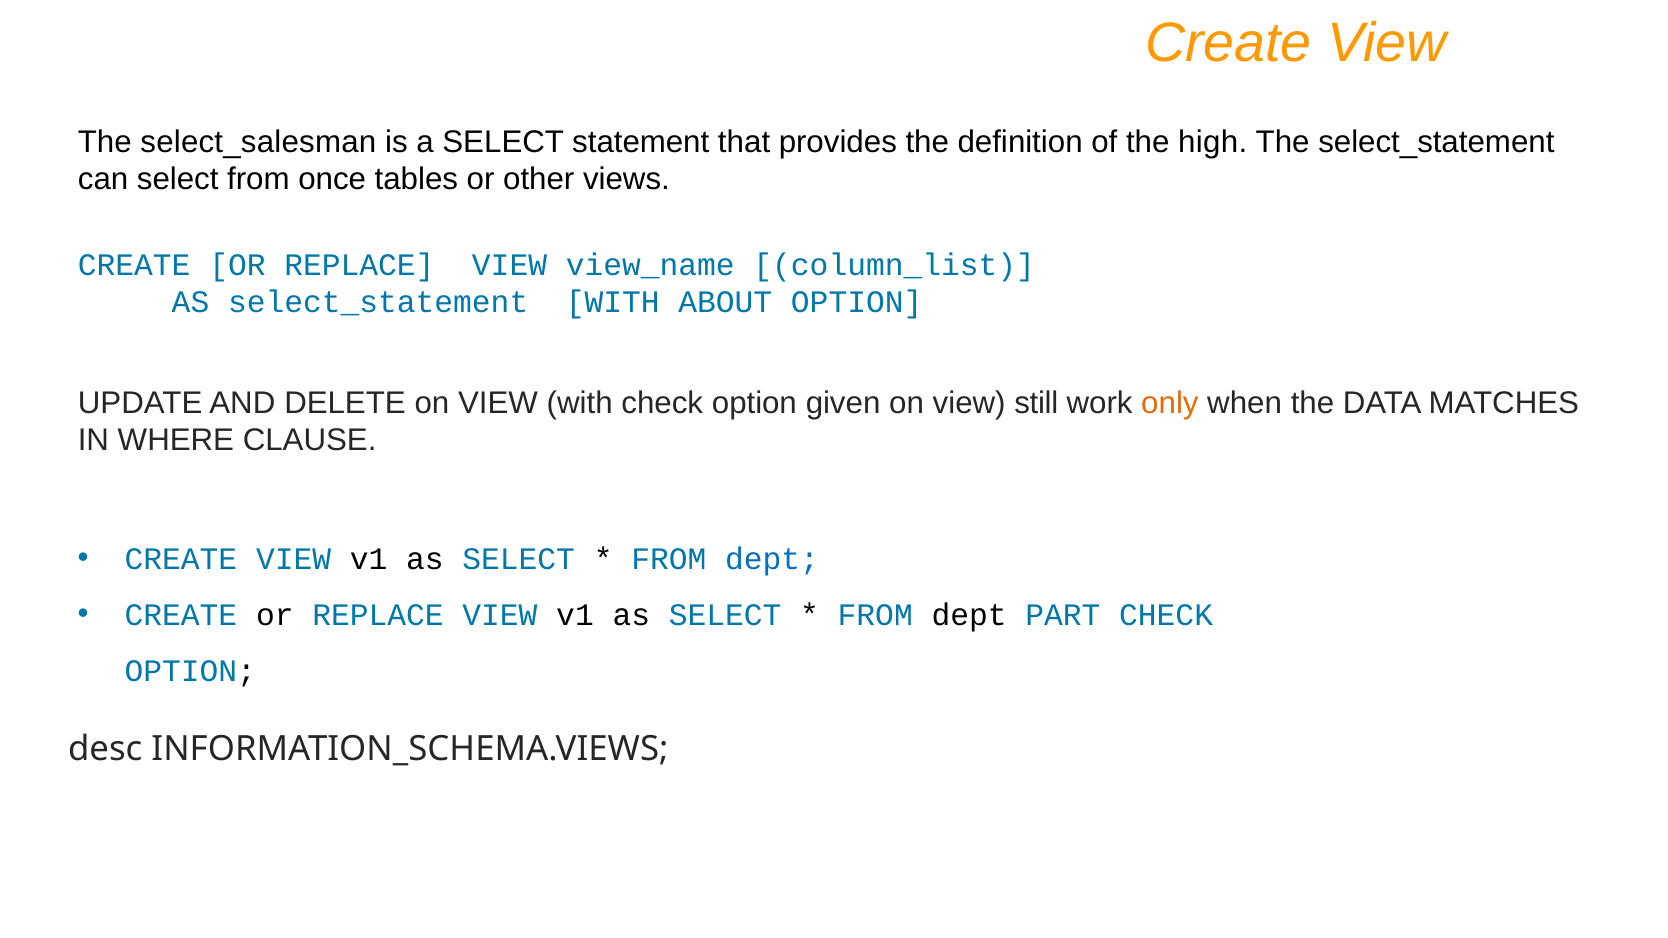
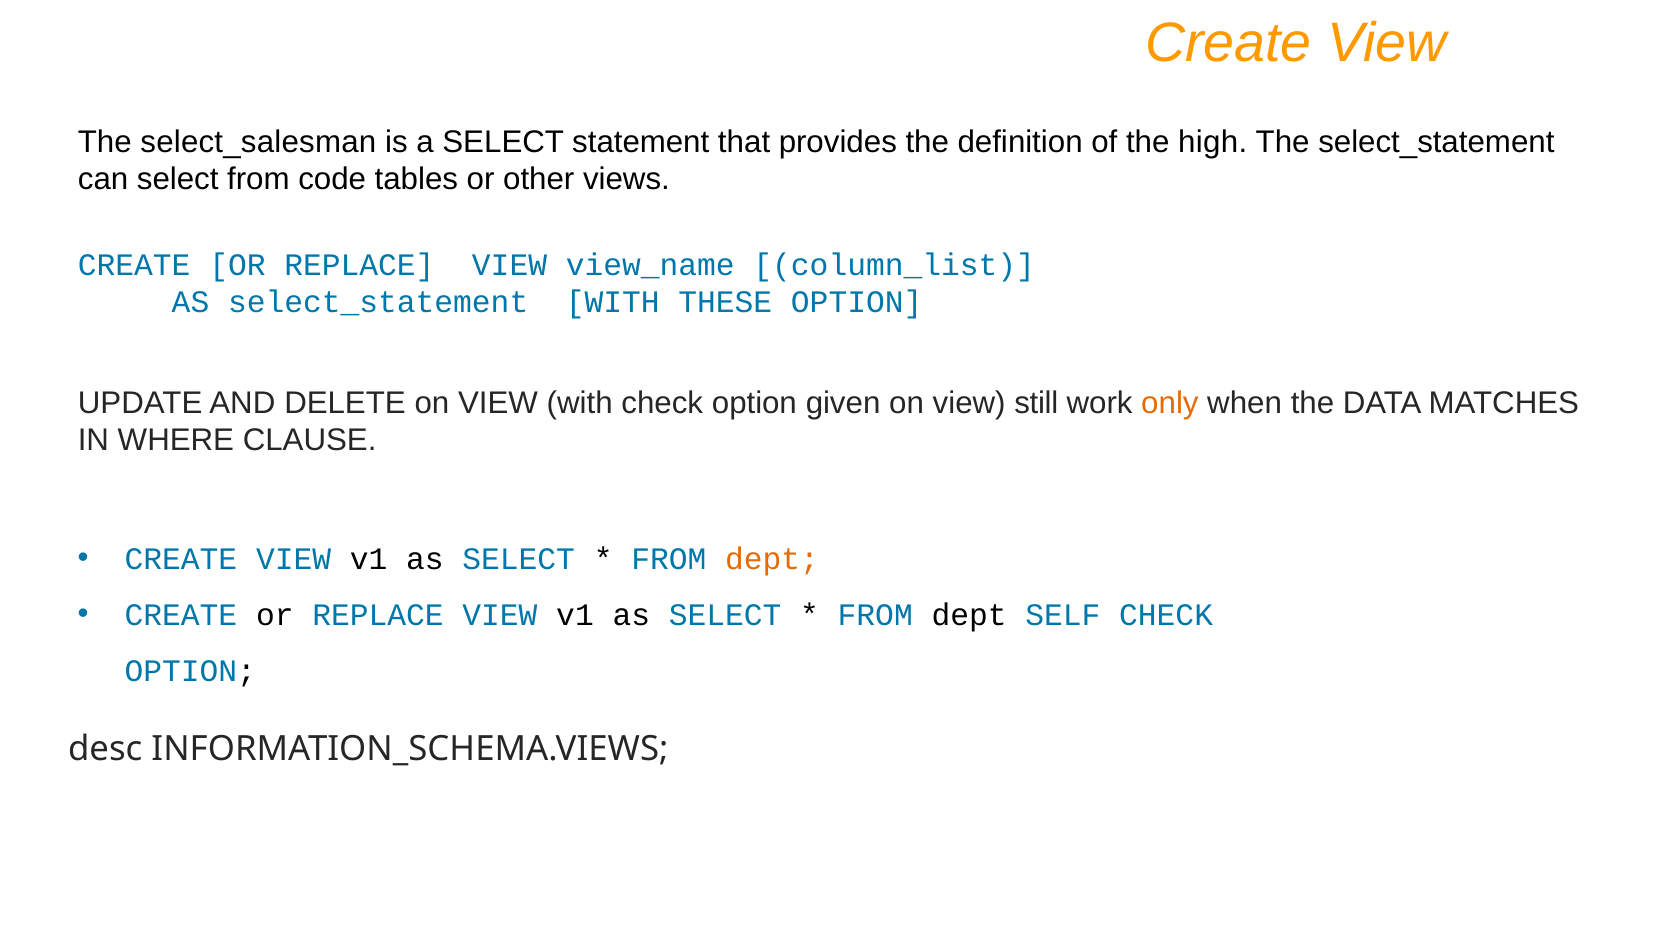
once: once -> code
ABOUT: ABOUT -> THESE
dept at (772, 559) colour: blue -> orange
PART: PART -> SELF
